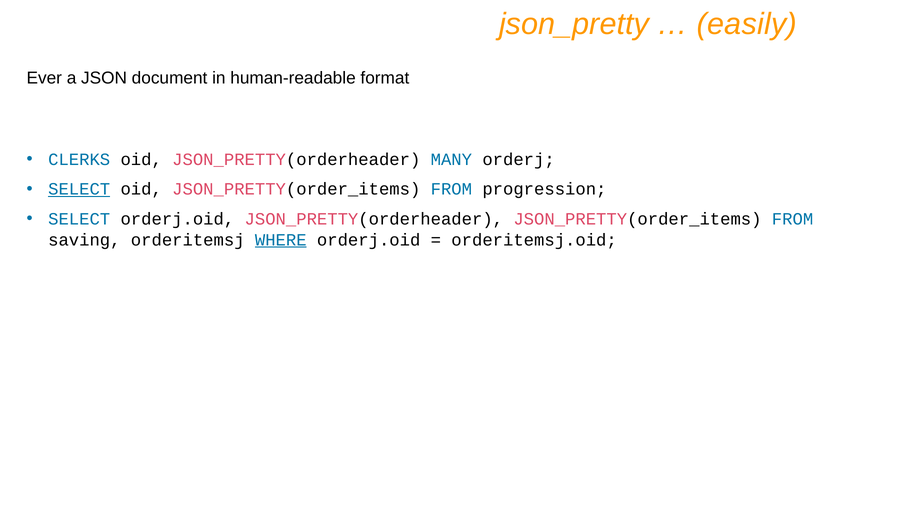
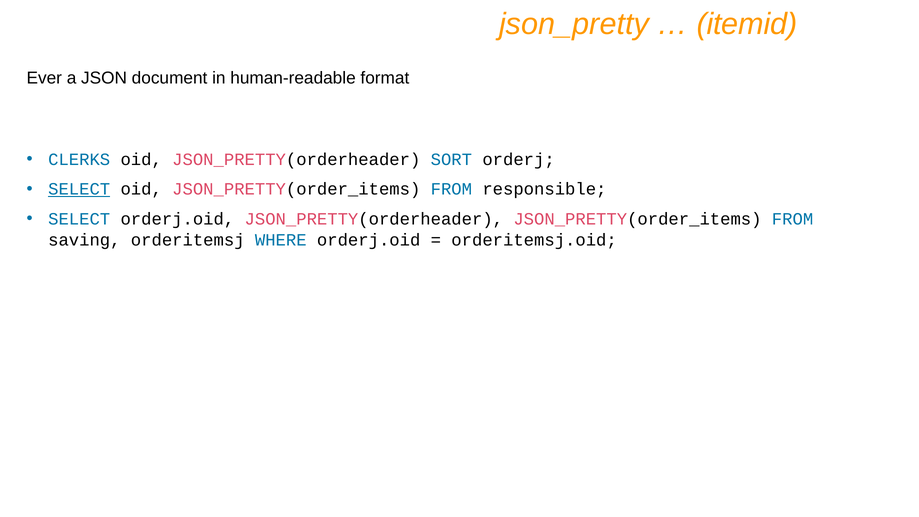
easily: easily -> itemid
MANY: MANY -> SORT
progression: progression -> responsible
WHERE underline: present -> none
